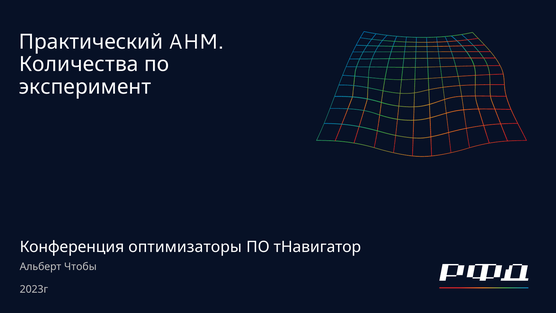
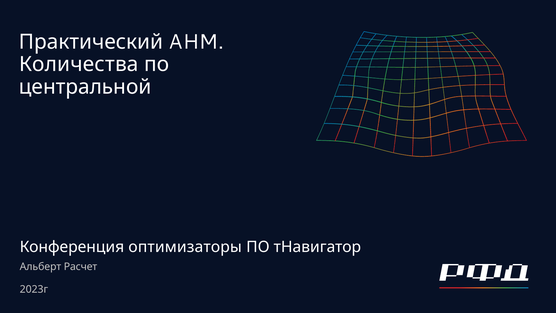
эксперимент: эксперимент -> центральной
Чтобы: Чтобы -> Расчет
